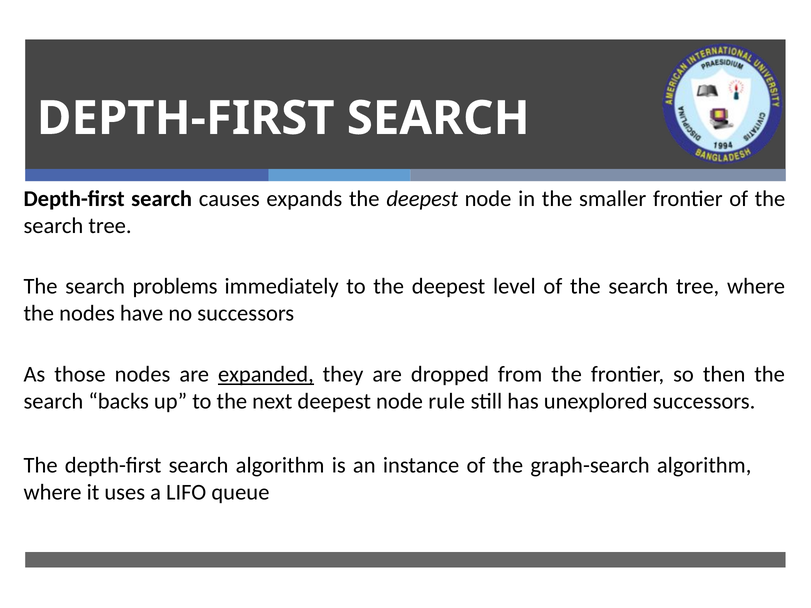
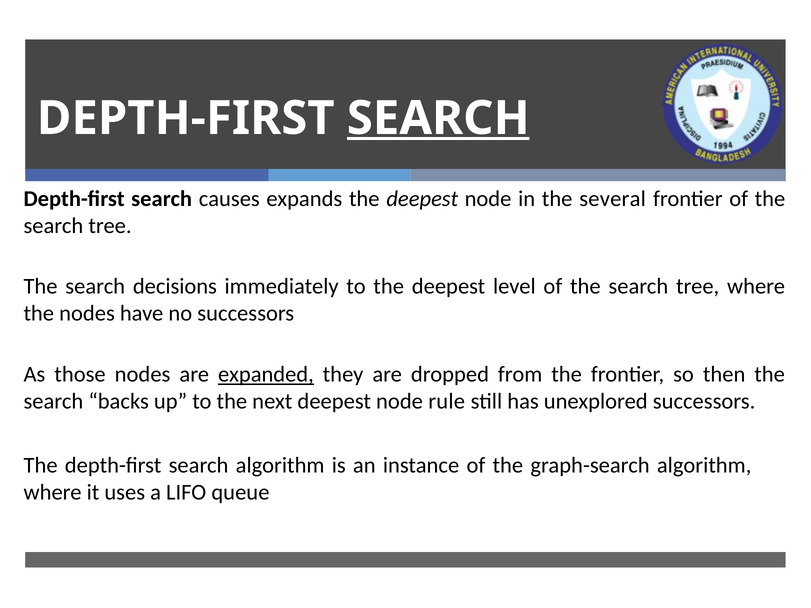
SEARCH at (438, 118) underline: none -> present
smaller: smaller -> several
problems: problems -> decisions
